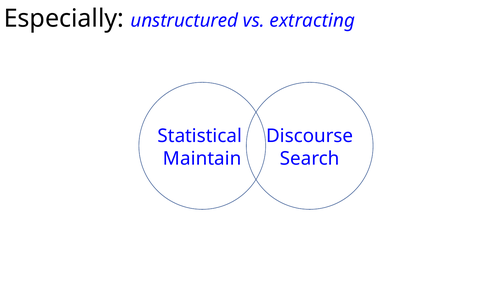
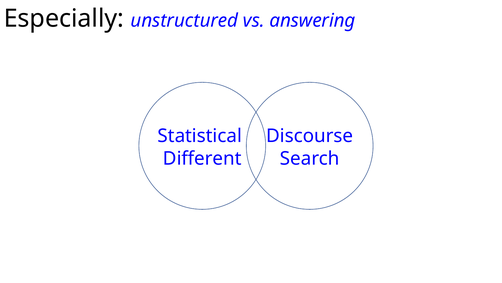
extracting: extracting -> answering
Maintain: Maintain -> Different
